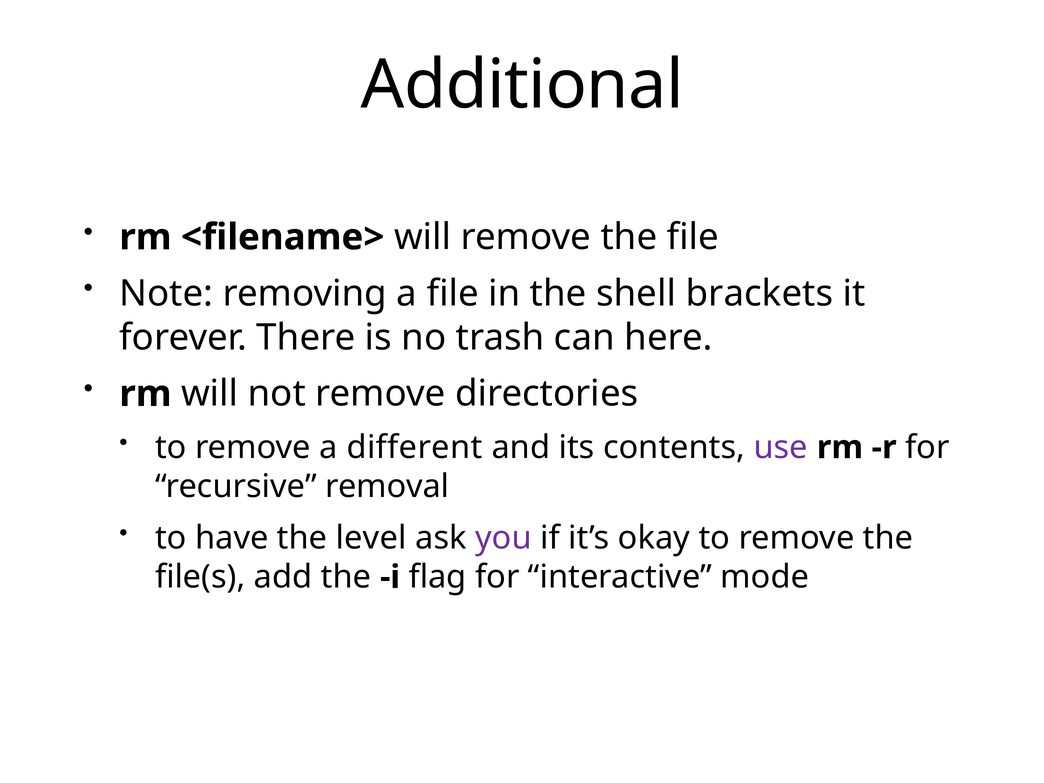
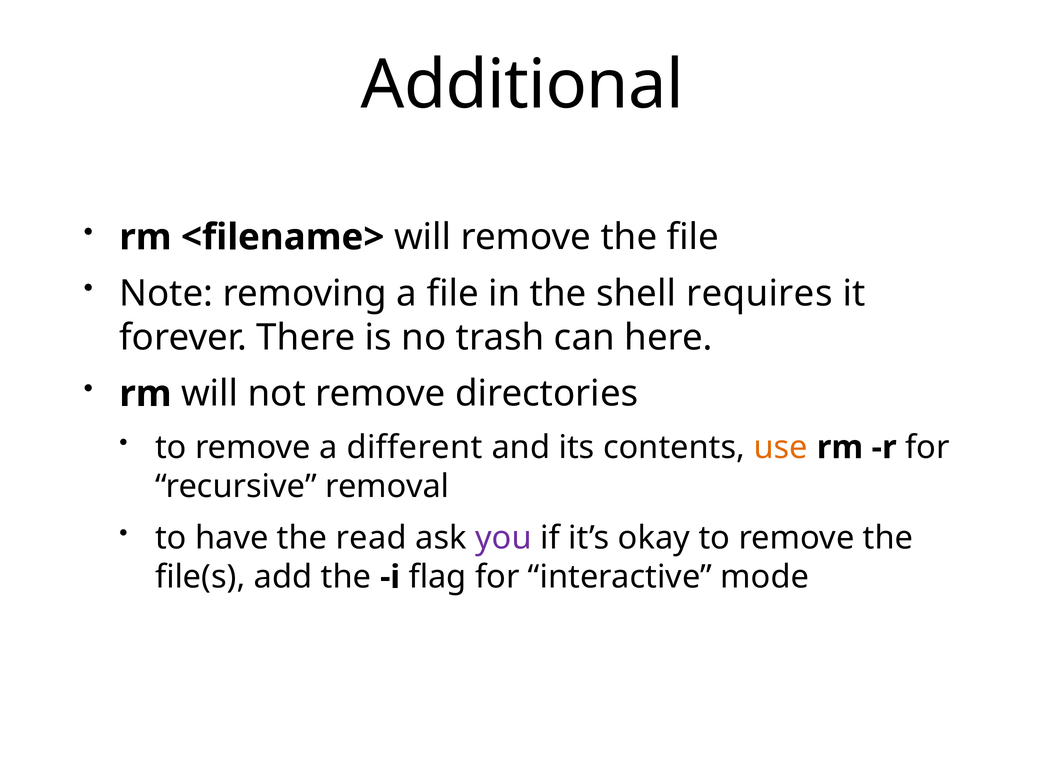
brackets: brackets -> requires
use colour: purple -> orange
level: level -> read
